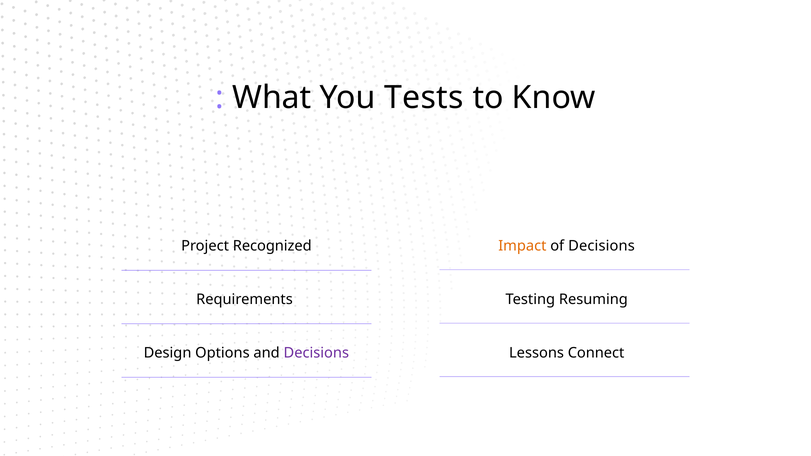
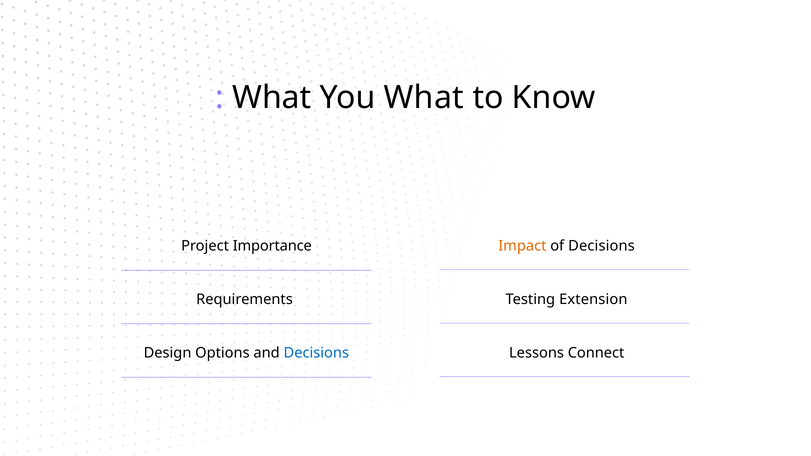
You Tests: Tests -> What
Recognized: Recognized -> Importance
Resuming: Resuming -> Extension
Decisions at (316, 353) colour: purple -> blue
